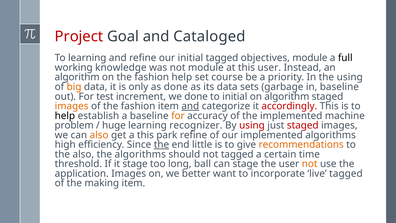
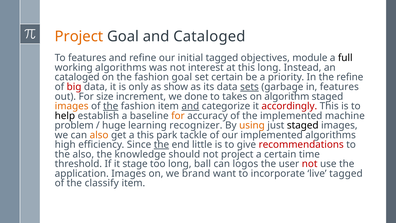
Project at (79, 36) colour: red -> orange
To learning: learning -> features
working knowledge: knowledge -> algorithms
not module: module -> interest
this user: user -> long
algorithm at (77, 77): algorithm -> cataloged
fashion help: help -> goal
set course: course -> certain
the using: using -> refine
big colour: orange -> red
as done: done -> show
sets underline: none -> present
in baseline: baseline -> features
test: test -> size
to initial: initial -> takes
the at (111, 106) underline: none -> present
using at (252, 125) colour: red -> orange
staged at (303, 125) colour: red -> black
park refine: refine -> tackle
recommendations colour: orange -> red
the algorithms: algorithms -> knowledge
not tagged: tagged -> project
can stage: stage -> logos
not at (310, 164) colour: orange -> red
better: better -> brand
making: making -> classify
